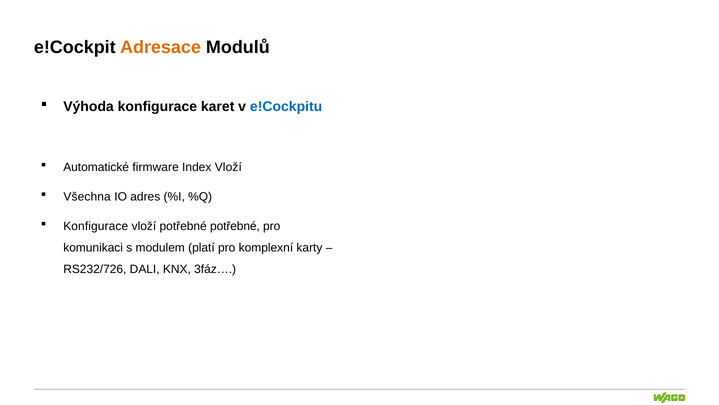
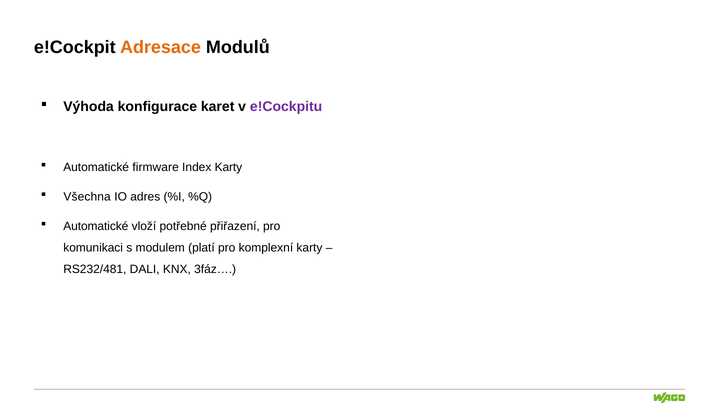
e!Cockpitu colour: blue -> purple
Index Vloží: Vloží -> Karty
Konfigurace at (96, 226): Konfigurace -> Automatické
potřebné potřebné: potřebné -> přiřazení
RS232/726: RS232/726 -> RS232/481
